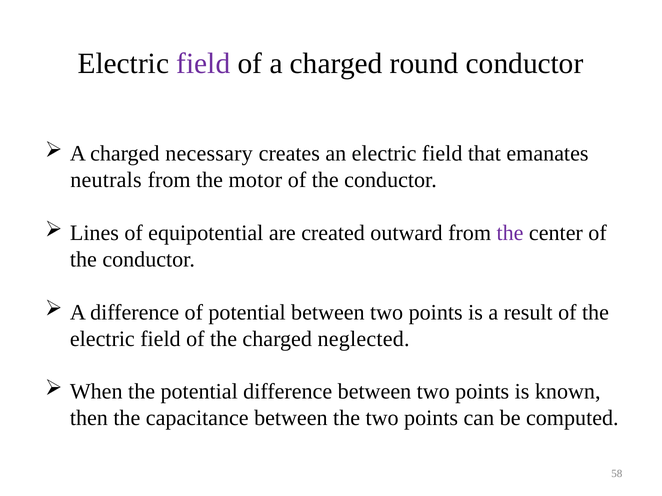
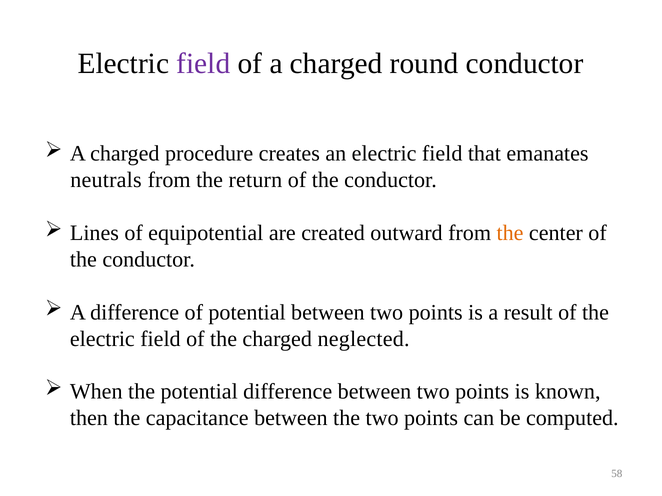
necessary: necessary -> procedure
motor: motor -> return
the at (510, 233) colour: purple -> orange
